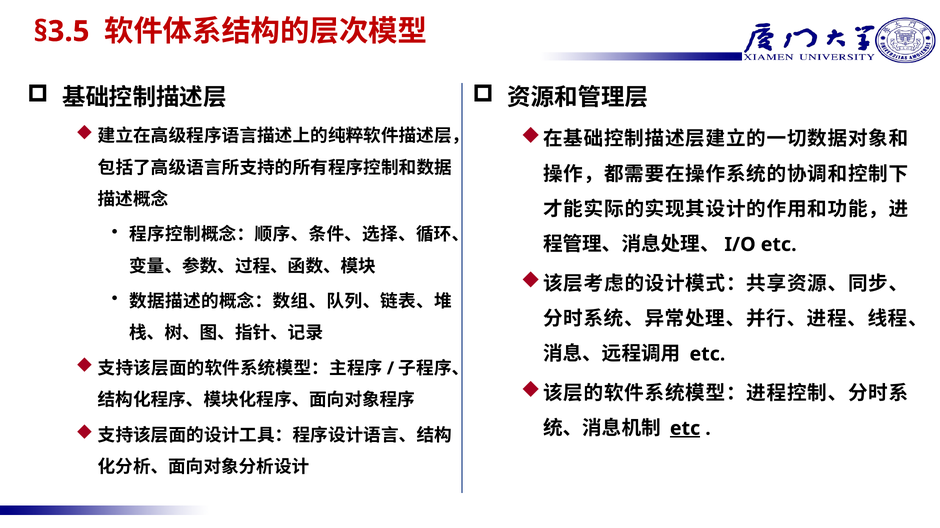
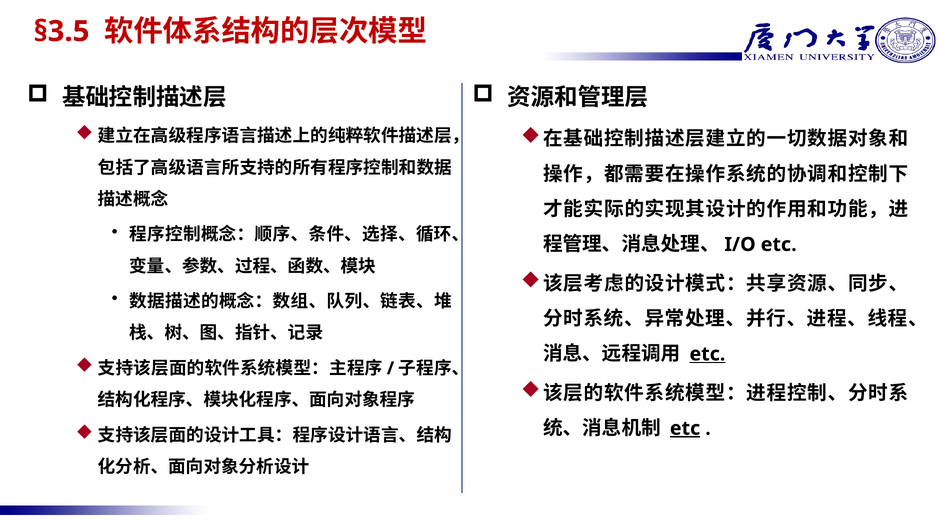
etc at (707, 355) underline: none -> present
